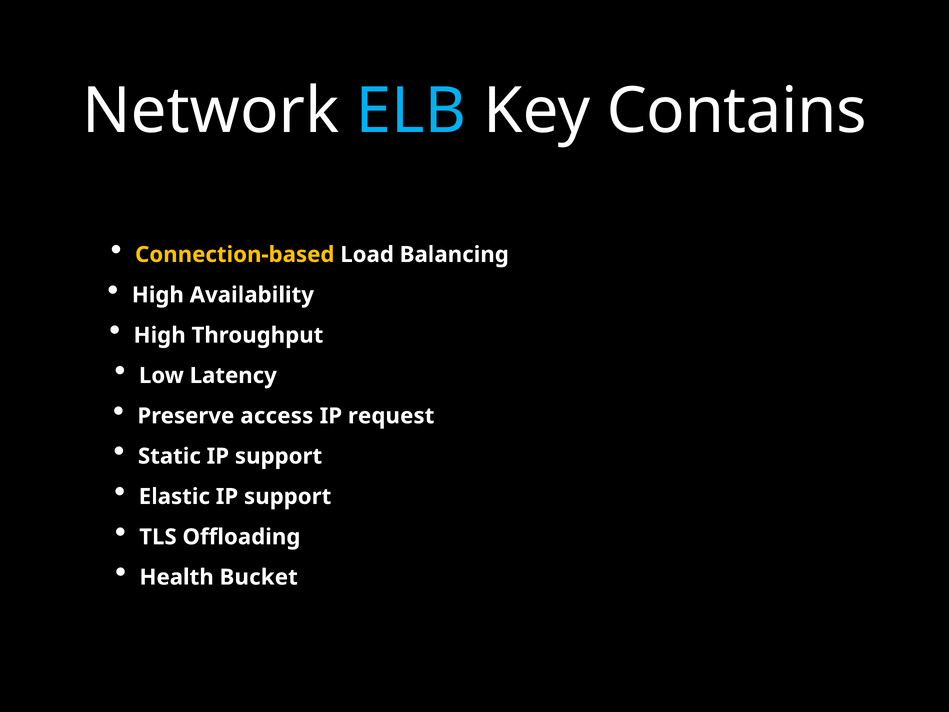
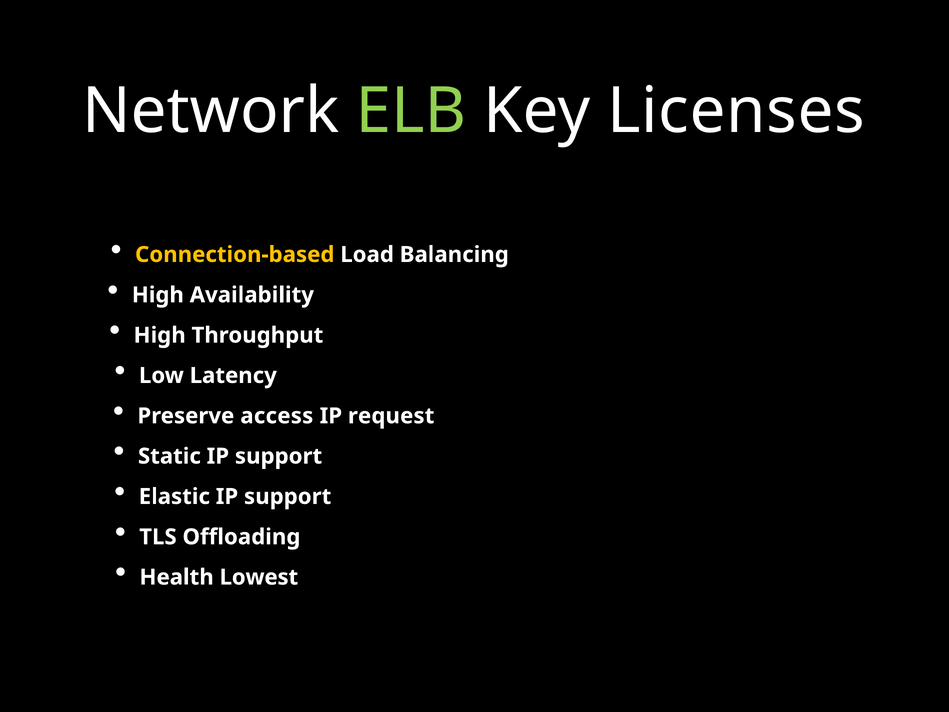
ELB colour: light blue -> light green
Contains: Contains -> Licenses
Bucket: Bucket -> Lowest
